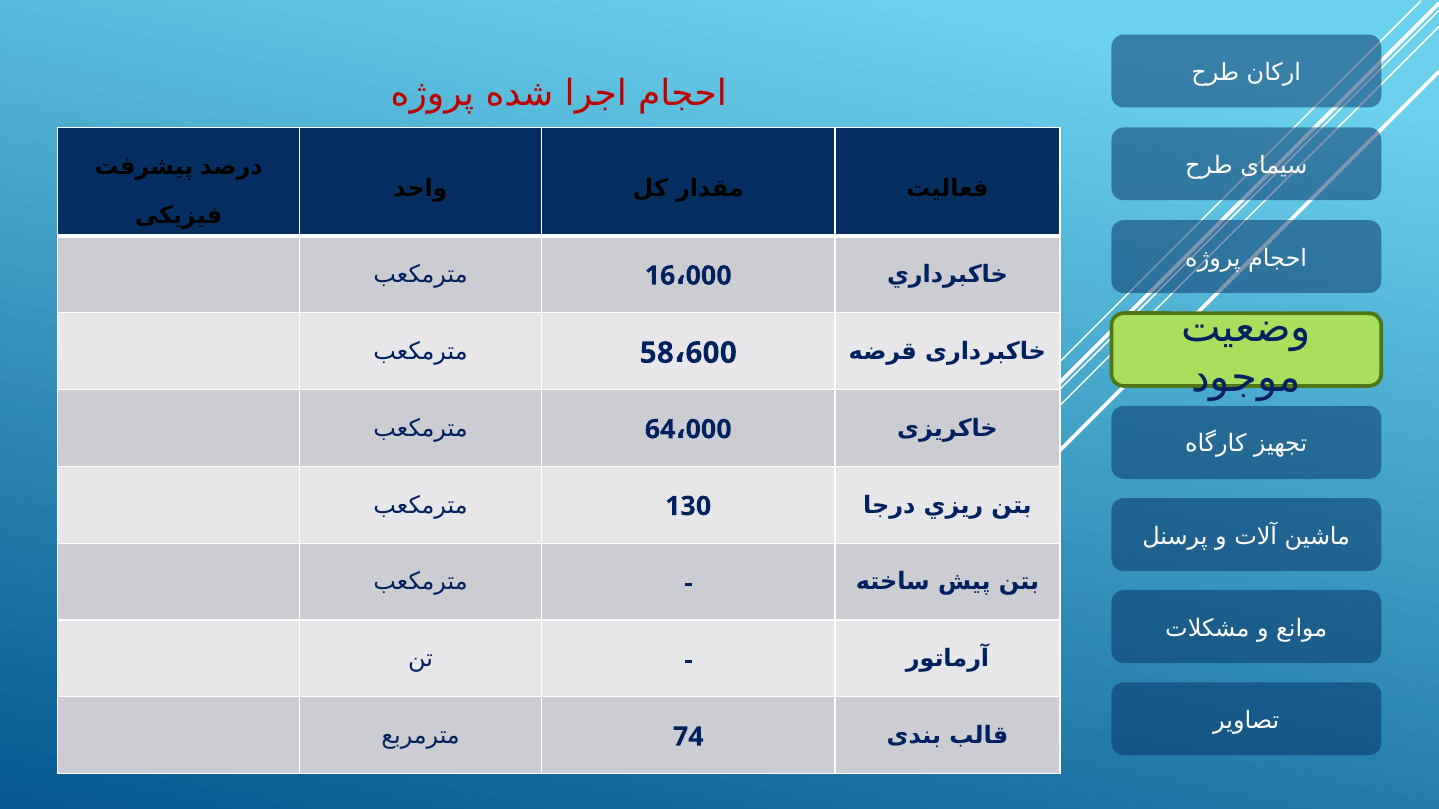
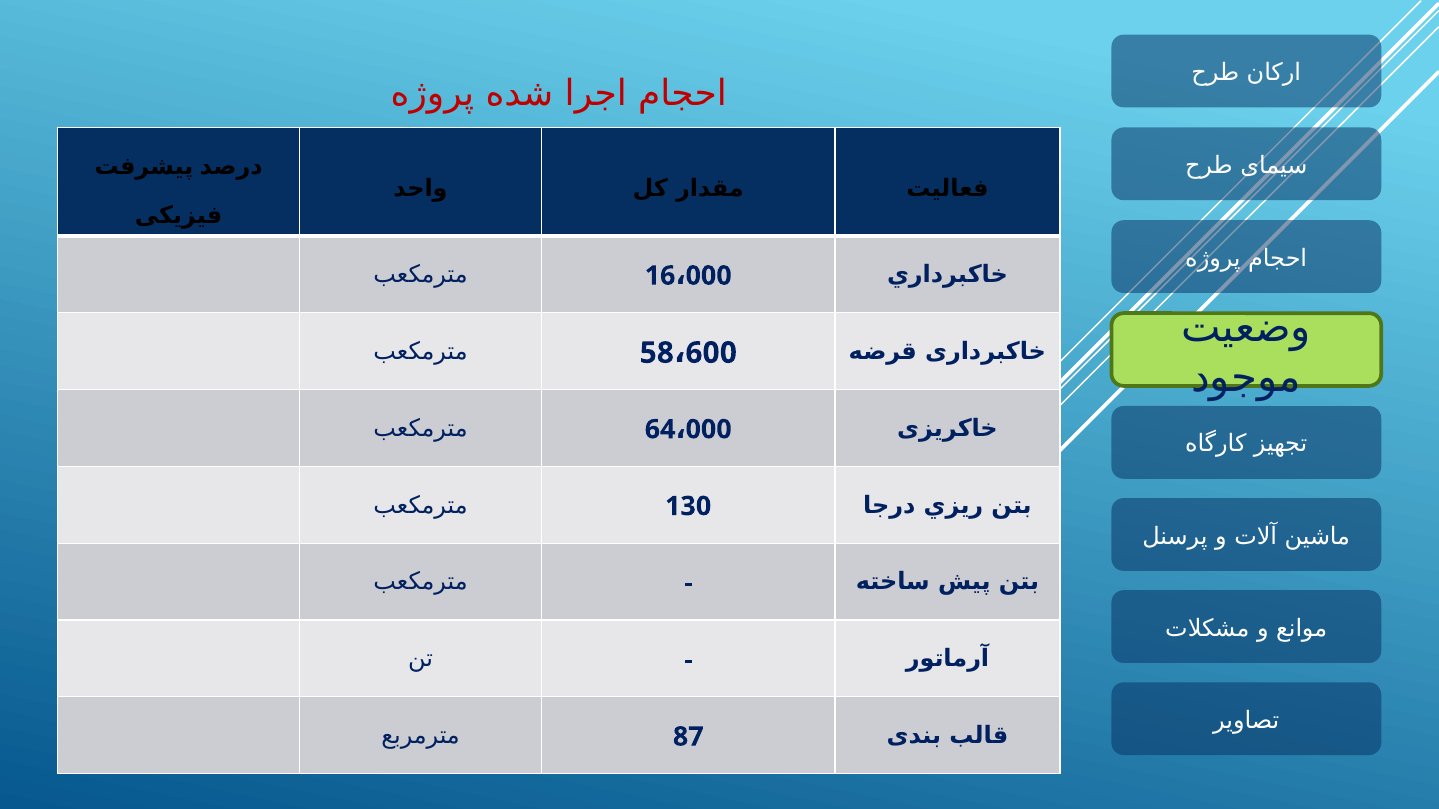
74: 74 -> 87
